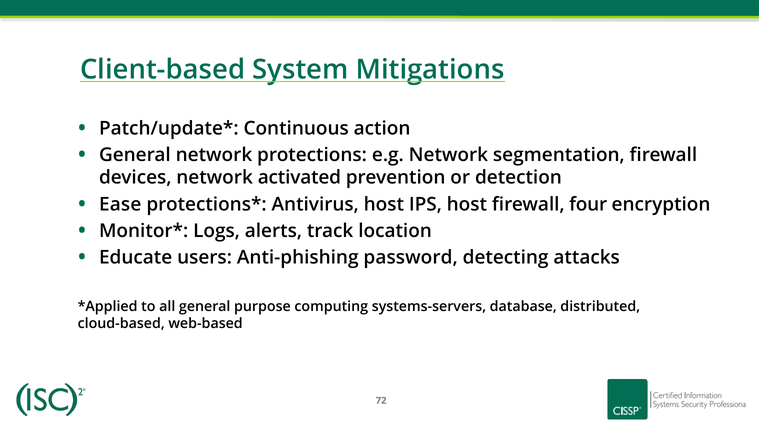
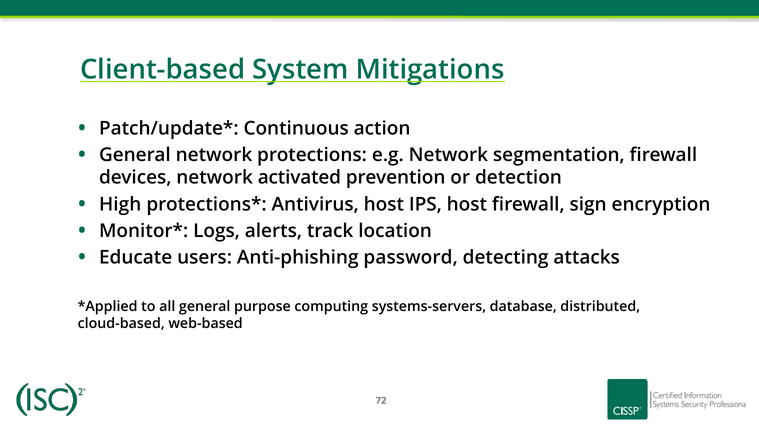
Ease: Ease -> High
four: four -> sign
